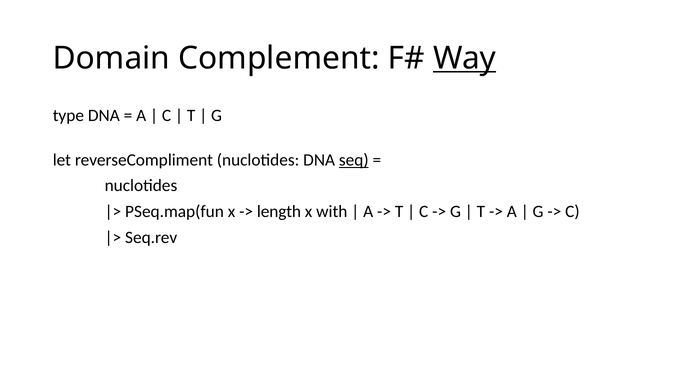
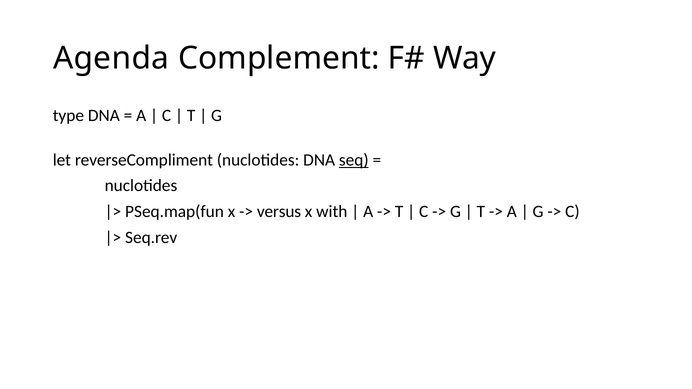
Domain: Domain -> Agenda
Way underline: present -> none
length: length -> versus
